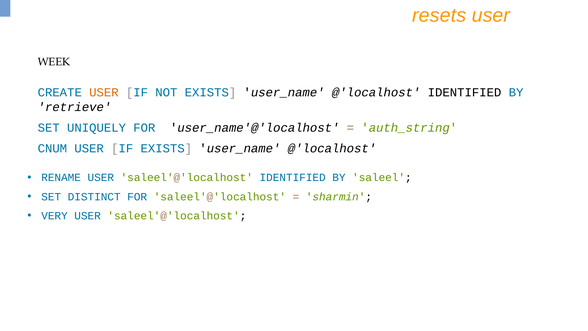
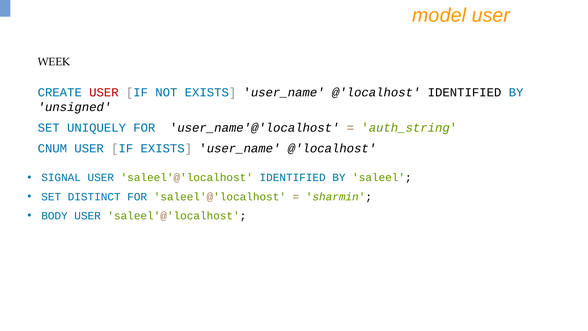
resets: resets -> model
USER at (104, 92) colour: orange -> red
retrieve: retrieve -> unsigned
RENAME: RENAME -> SIGNAL
VERY: VERY -> BODY
